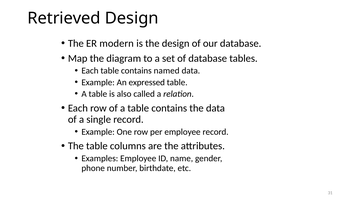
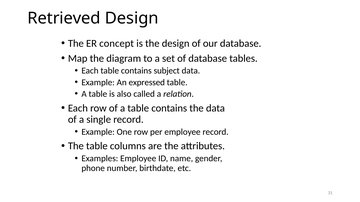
modern: modern -> concept
named: named -> subject
